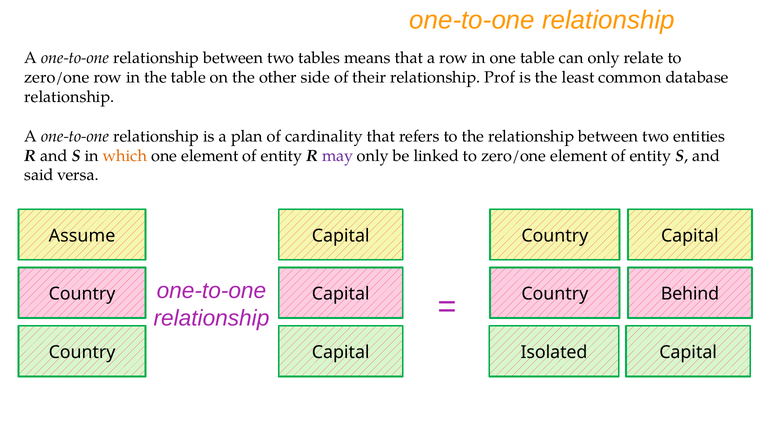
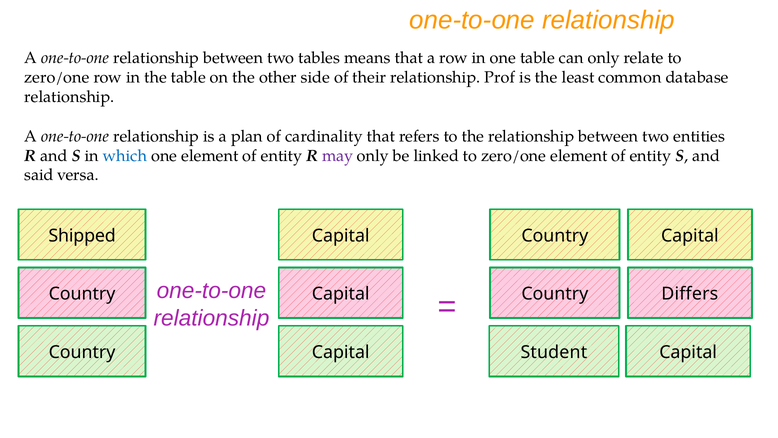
which colour: orange -> blue
Assume: Assume -> Shipped
Behind: Behind -> Differs
Isolated: Isolated -> Student
